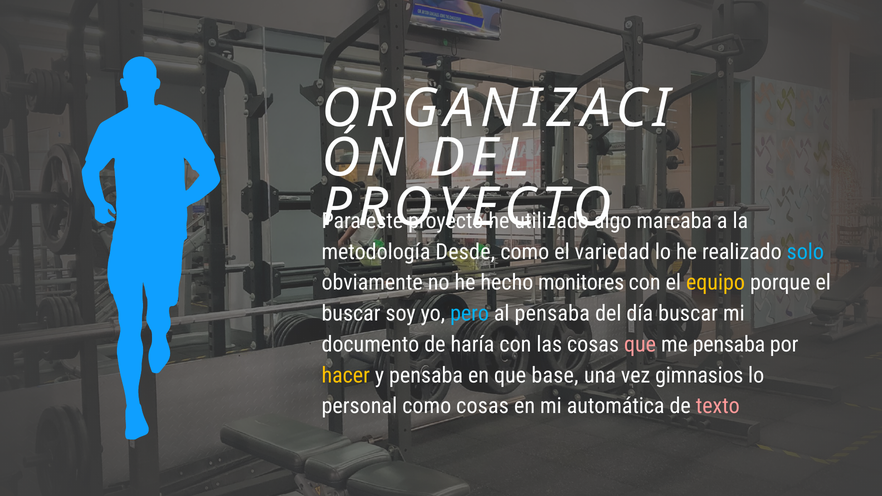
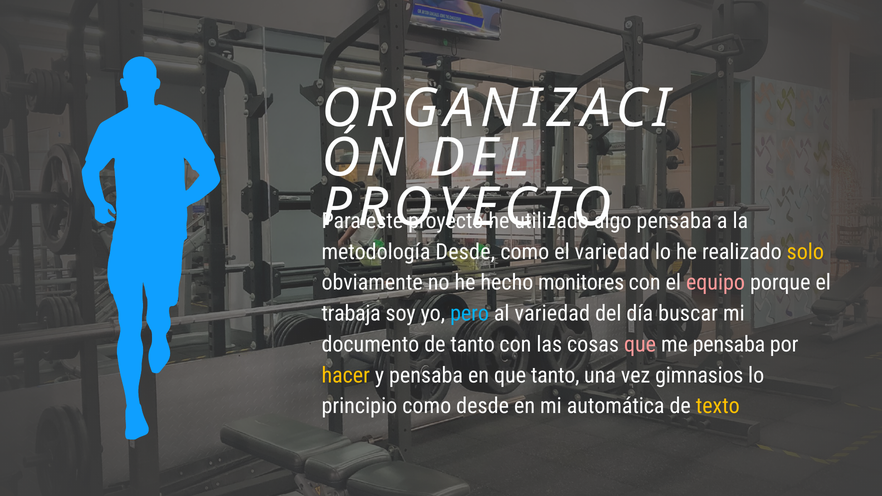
marcaba at (674, 221): marcaba -> pensaba
solo colour: light blue -> yellow
equipo colour: yellow -> pink
buscar at (351, 314): buscar -> trabaja
al pensaba: pensaba -> variedad
de haría: haría -> tanto
que base: base -> tanto
personal: personal -> principio
como cosas: cosas -> desde
texto colour: pink -> yellow
